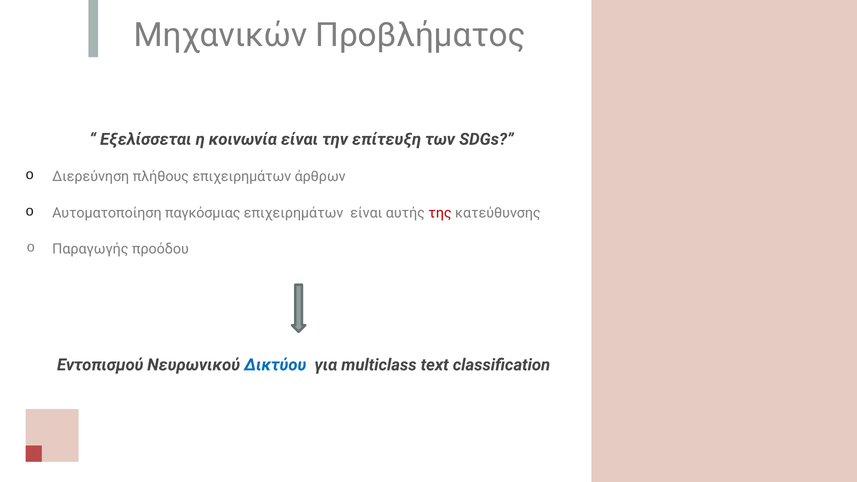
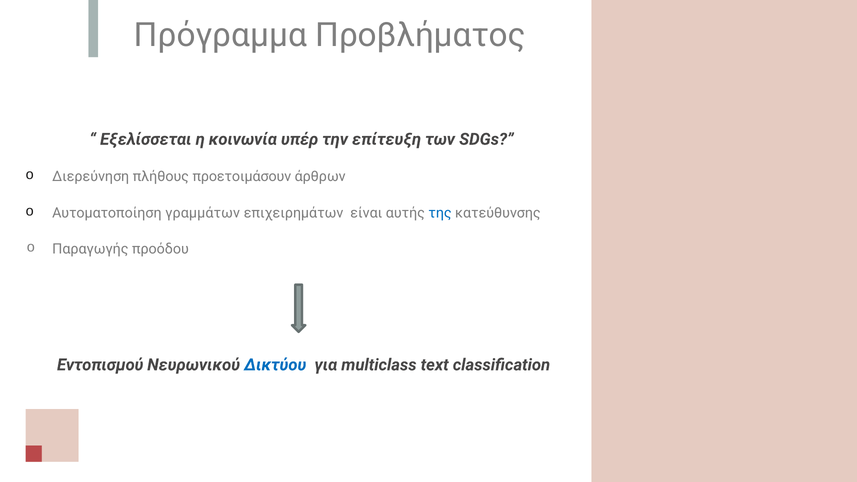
Μηχανικών: Μηχανικών -> Πρόγραμμα
κοινωνία είναι: είναι -> υπέρ
πλήθους επιχειρημάτων: επιχειρημάτων -> προετοιμάσουν
παγκόσμιας: παγκόσμιας -> γραμμάτων
της colour: red -> blue
